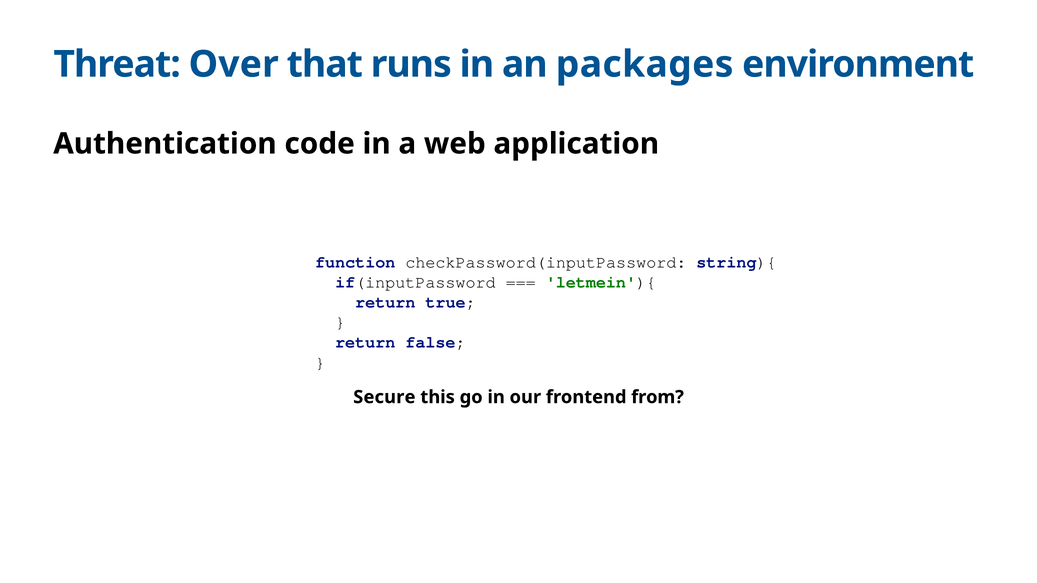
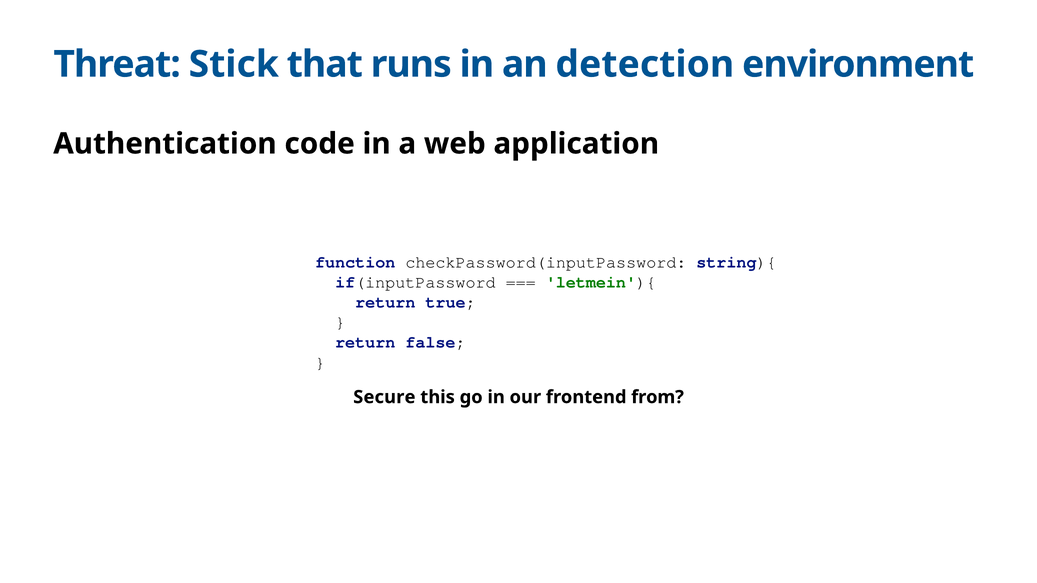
Over: Over -> Stick
packages: packages -> detection
